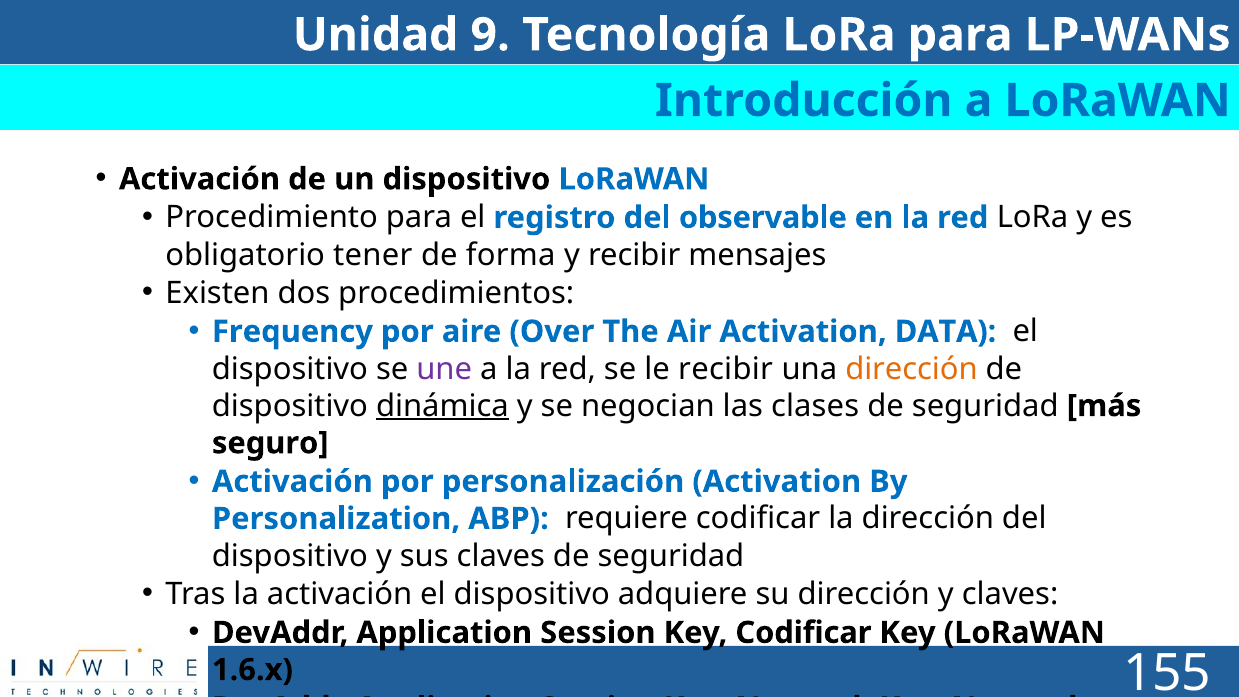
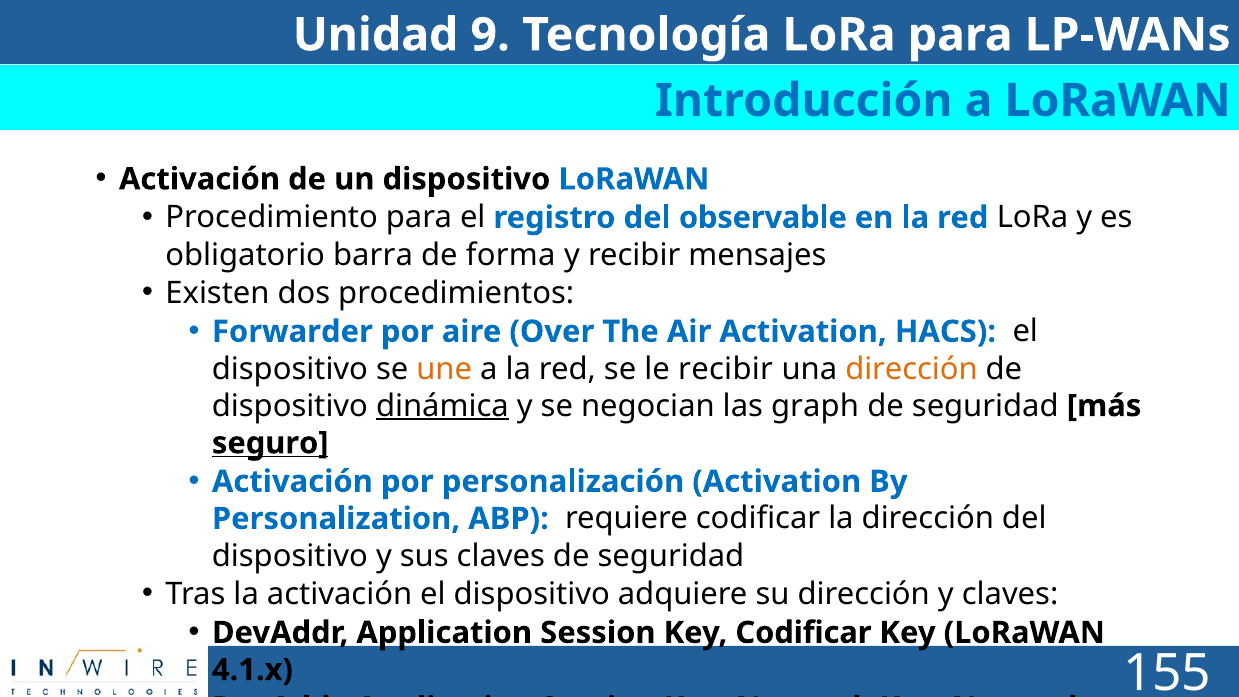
tener: tener -> barra
Frequency: Frequency -> Forwarder
DATA: DATA -> HACS
une colour: purple -> orange
clases: clases -> graph
seguro underline: none -> present
1.6.x: 1.6.x -> 4.1.x
